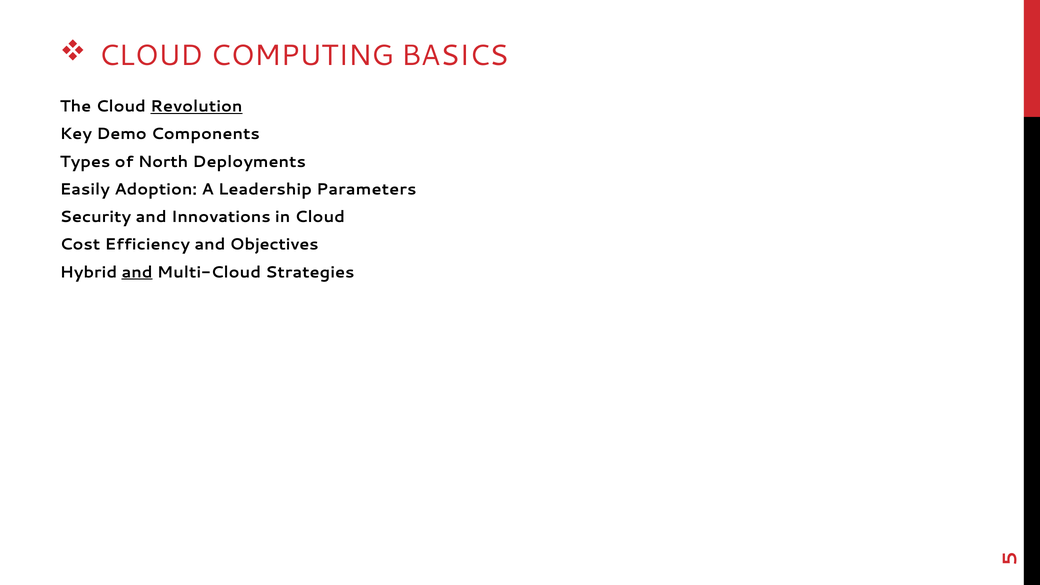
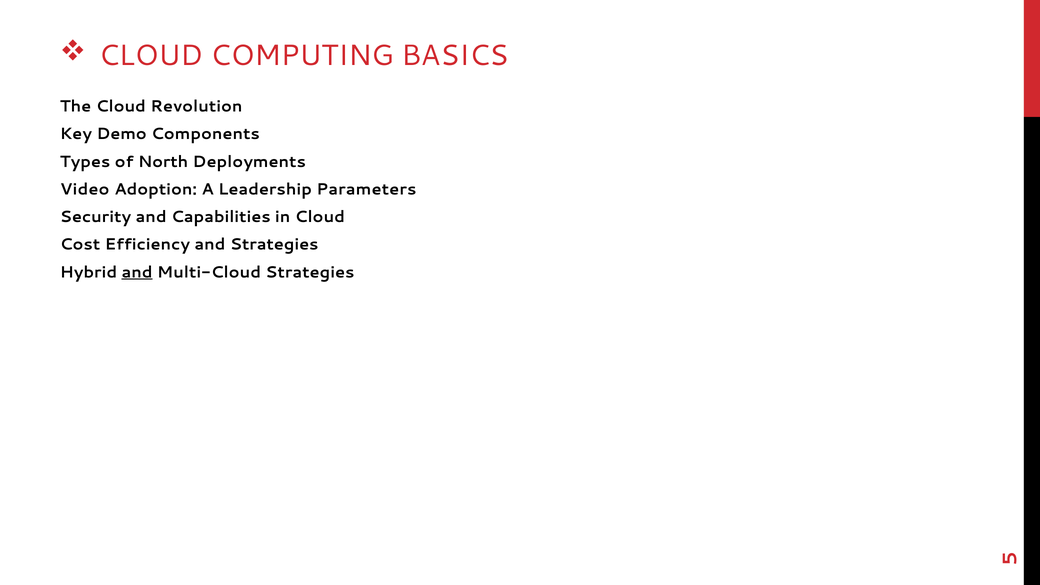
Revolution underline: present -> none
Easily: Easily -> Video
Innovations: Innovations -> Capabilities
and Objectives: Objectives -> Strategies
